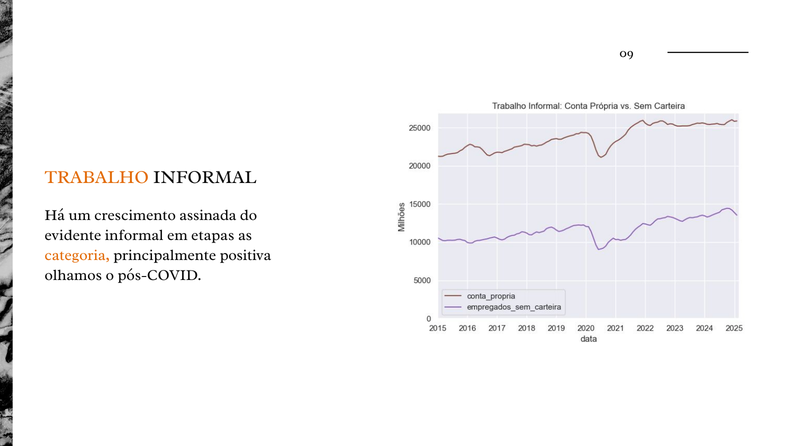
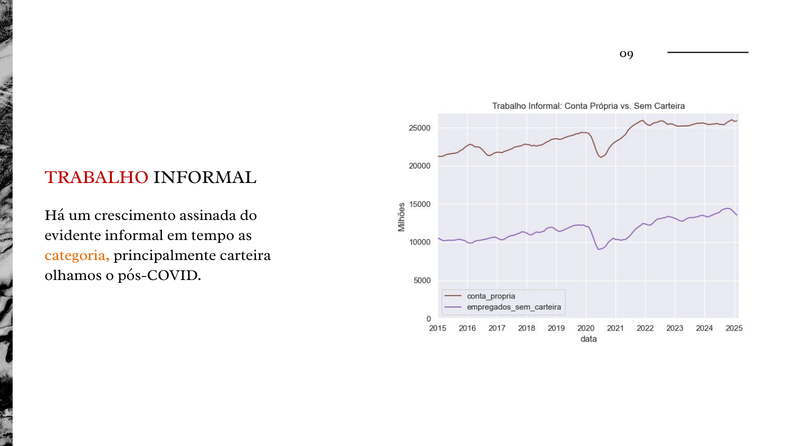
TRABALHO colour: orange -> red
etapas: etapas -> tempo
positiva: positiva -> carteira
